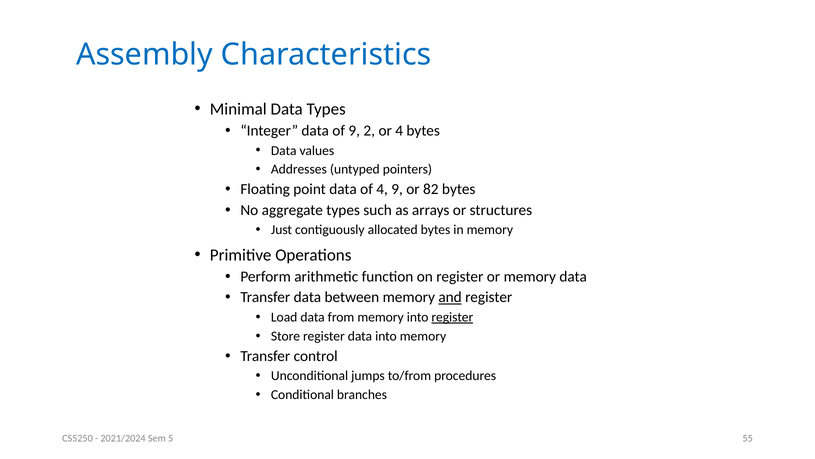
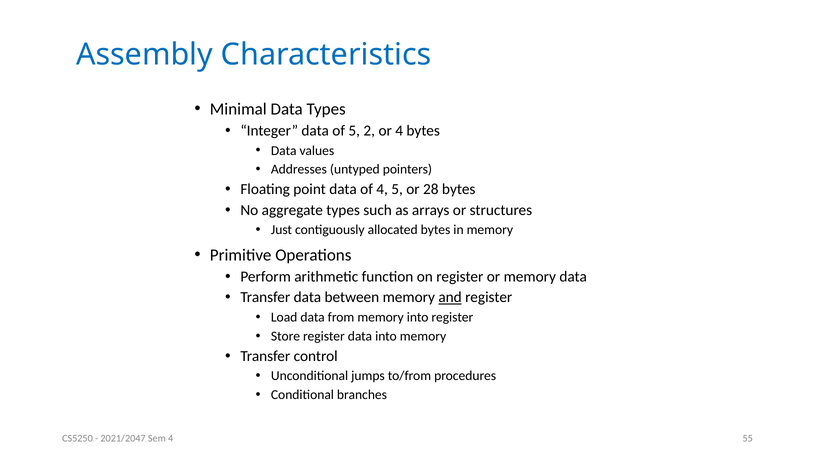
of 9: 9 -> 5
4 9: 9 -> 5
82: 82 -> 28
register at (452, 317) underline: present -> none
2021/2024: 2021/2024 -> 2021/2047
Sem 5: 5 -> 4
